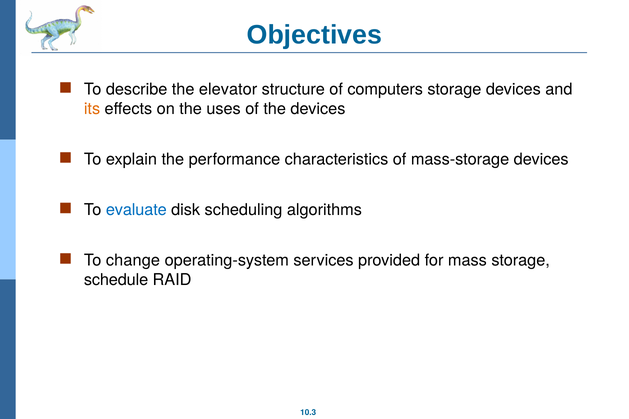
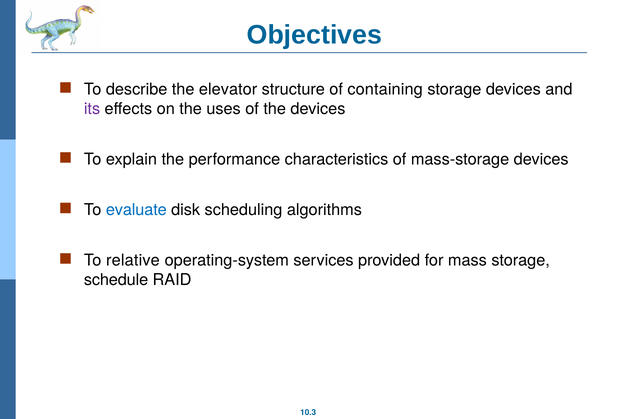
computers: computers -> containing
its colour: orange -> purple
change: change -> relative
